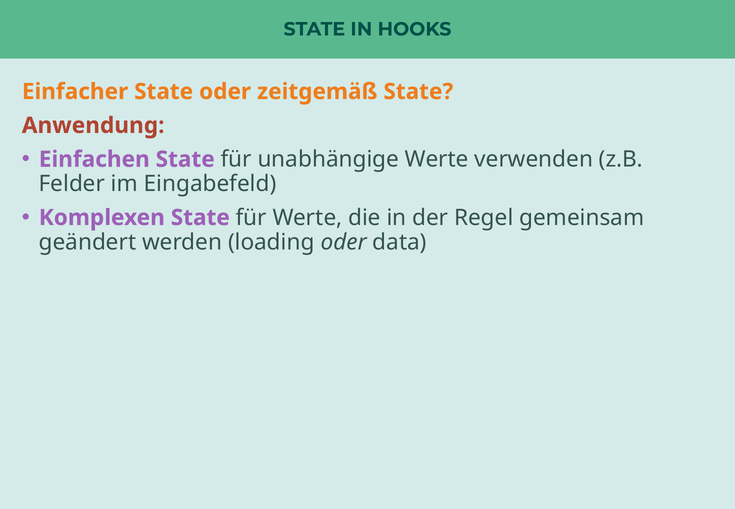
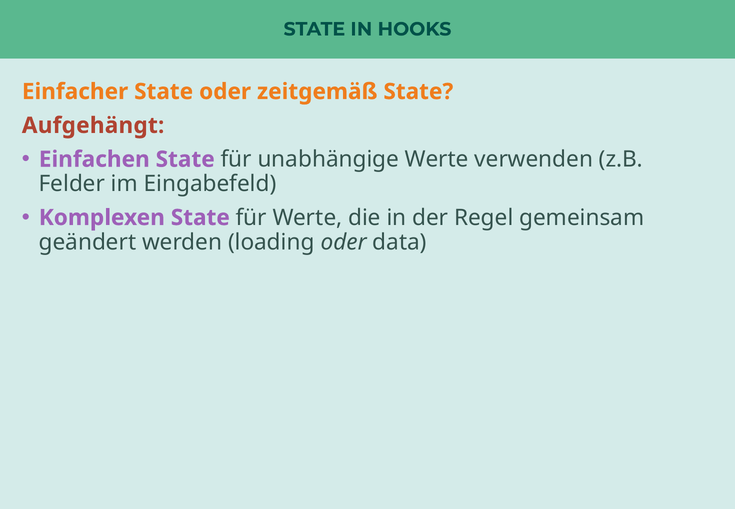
Anwendung: Anwendung -> Aufgehängt
